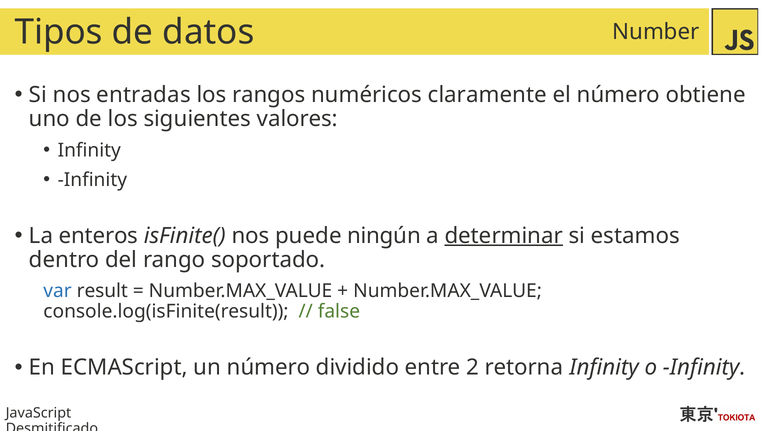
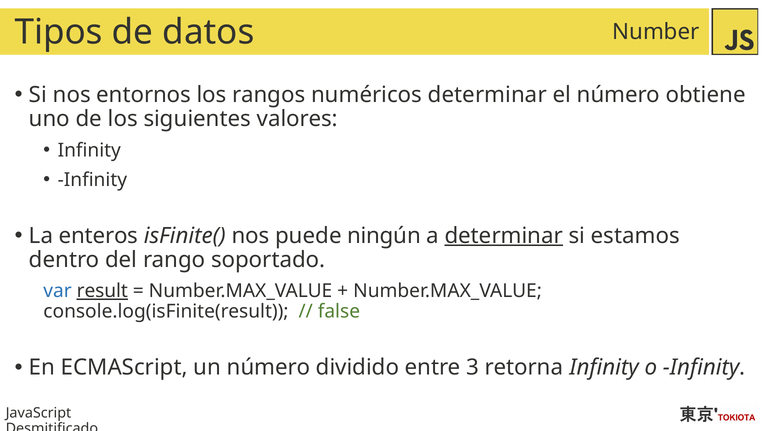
entradas: entradas -> entornos
numéricos claramente: claramente -> determinar
result underline: none -> present
2: 2 -> 3
